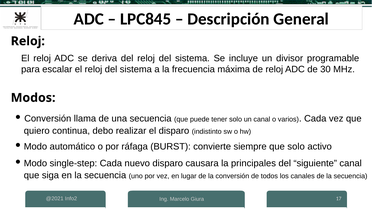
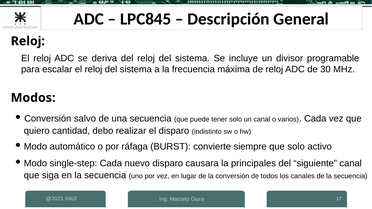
llama: llama -> salvo
continua: continua -> cantidad
